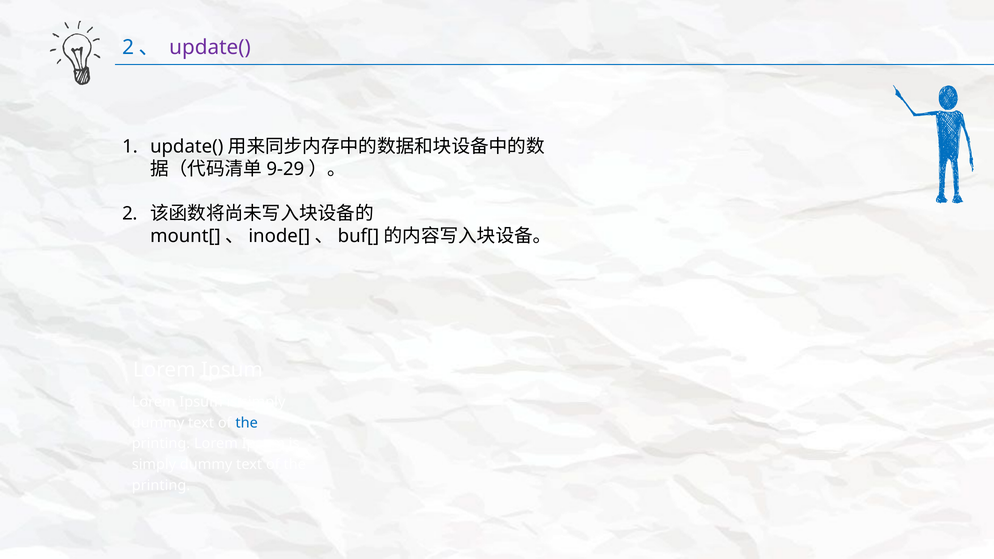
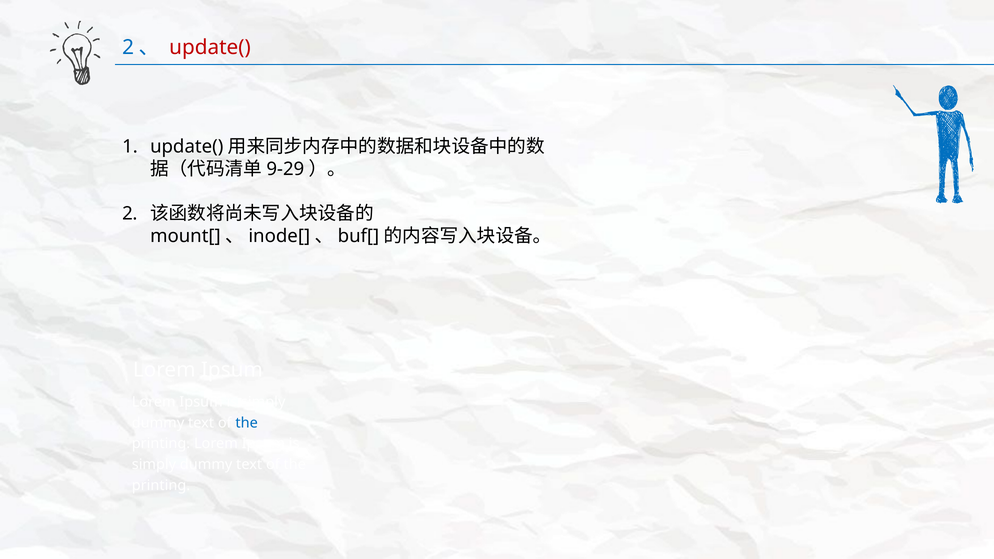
update( colour: purple -> red
